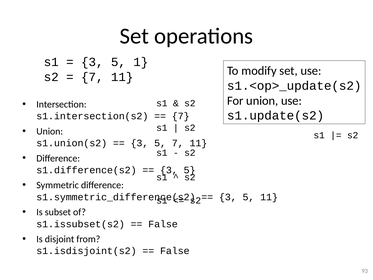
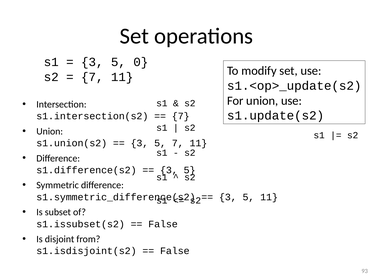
1: 1 -> 0
